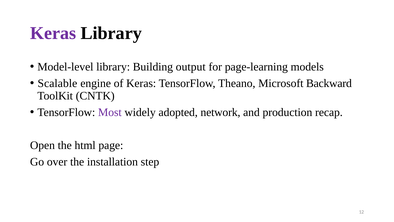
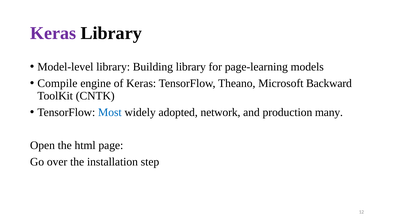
Building output: output -> library
Scalable: Scalable -> Compile
Most colour: purple -> blue
recap: recap -> many
